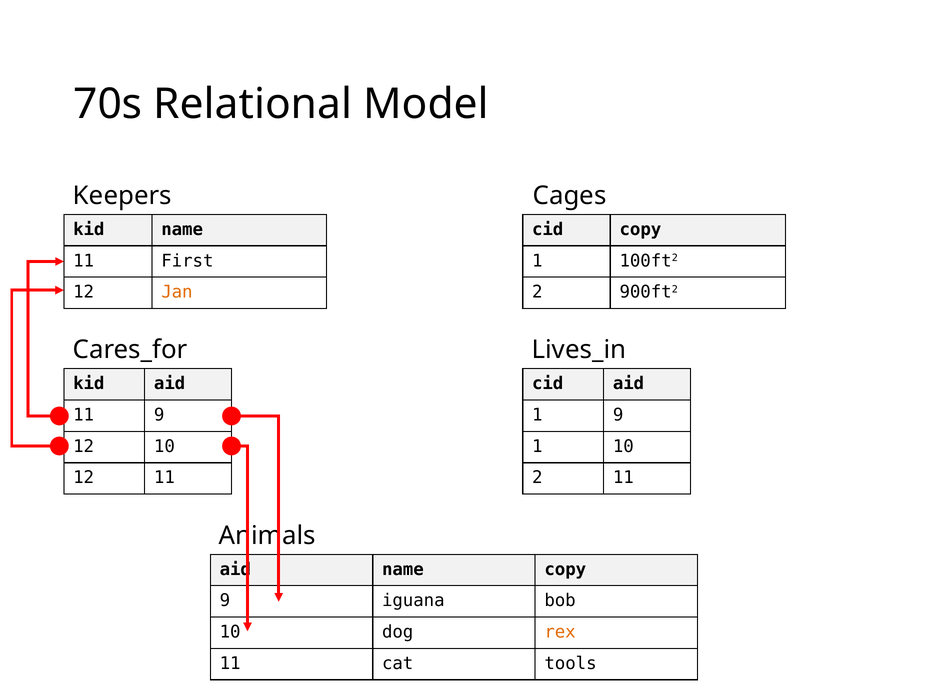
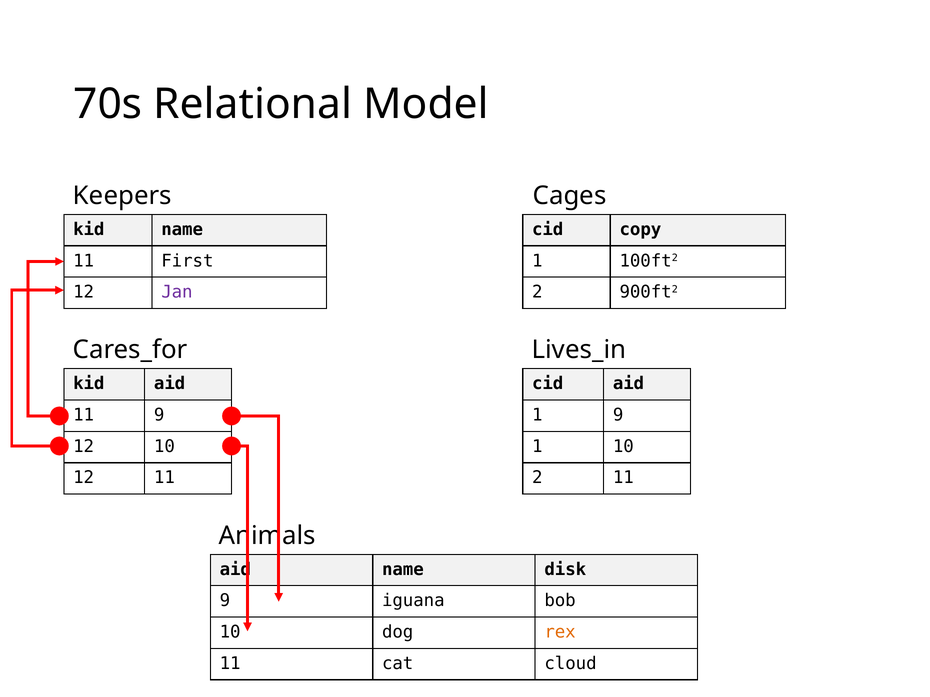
Jan colour: orange -> purple
name copy: copy -> disk
tools: tools -> cloud
